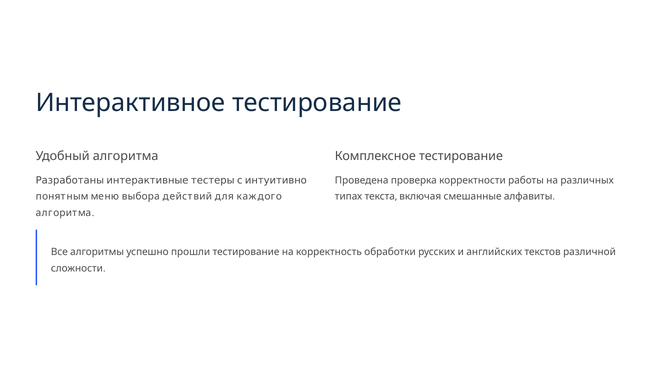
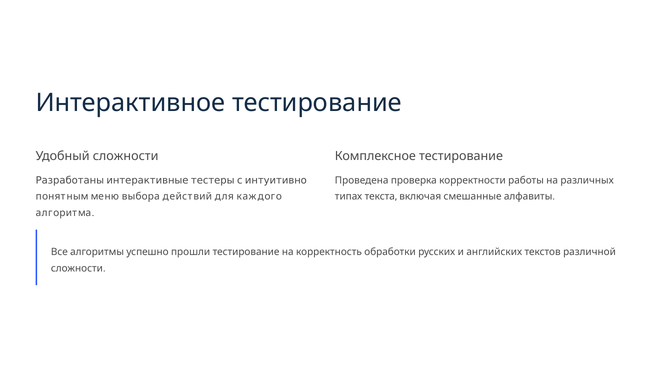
Удобный алгоритма: алгоритма -> сложности
